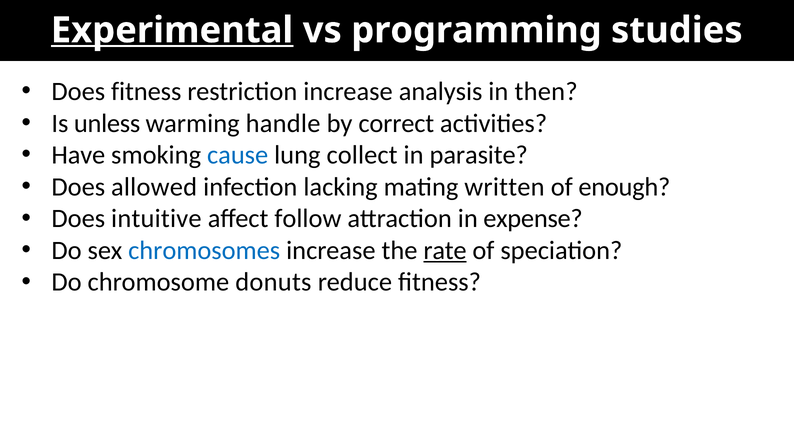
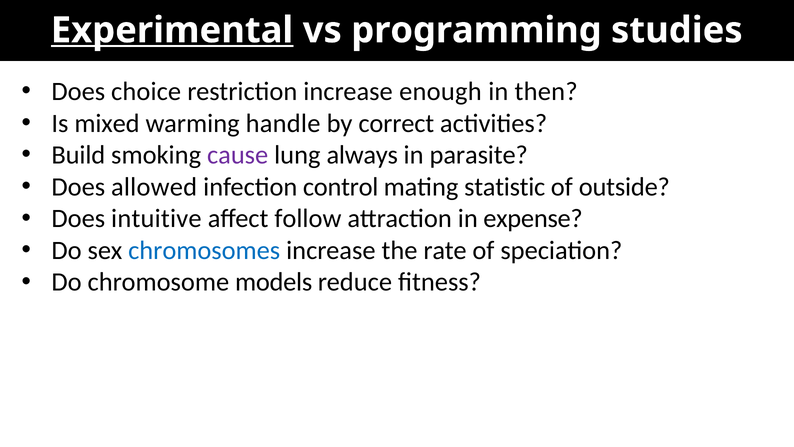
Does fitness: fitness -> choice
analysis: analysis -> enough
unless: unless -> mixed
Have: Have -> Build
cause colour: blue -> purple
collect: collect -> always
lacking: lacking -> control
written: written -> statistic
enough: enough -> outside
rate underline: present -> none
donuts: donuts -> models
